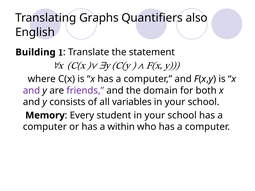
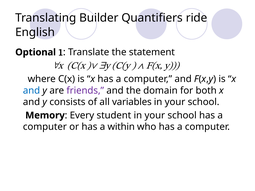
Graphs: Graphs -> Builder
also: also -> ride
Building: Building -> Optional
and at (31, 91) colour: purple -> blue
